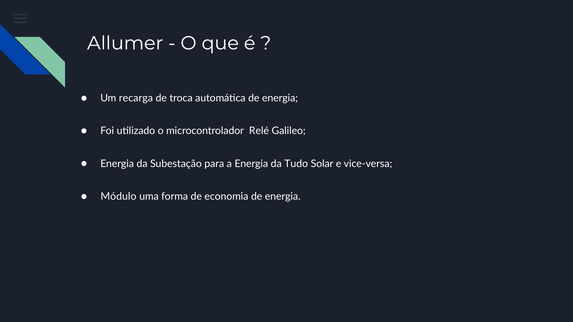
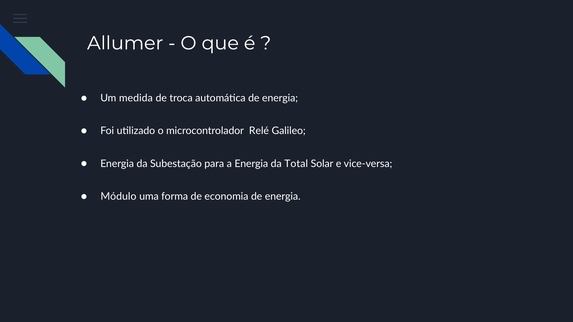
recarga: recarga -> medida
Tudo: Tudo -> Total
